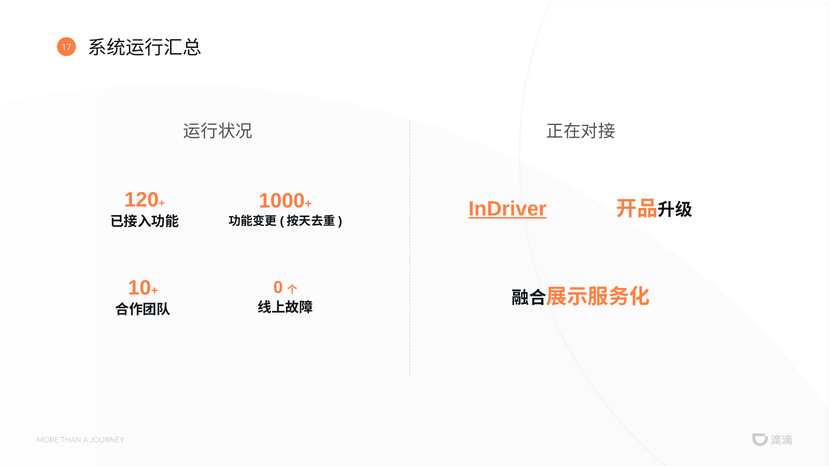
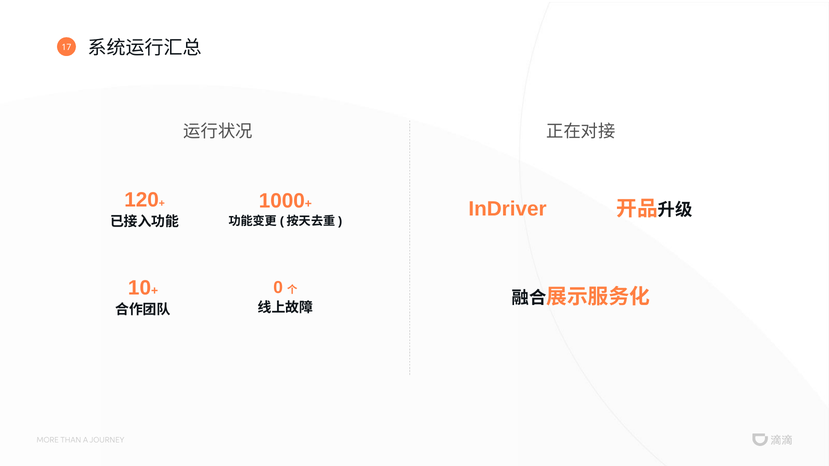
InDriver underline: present -> none
